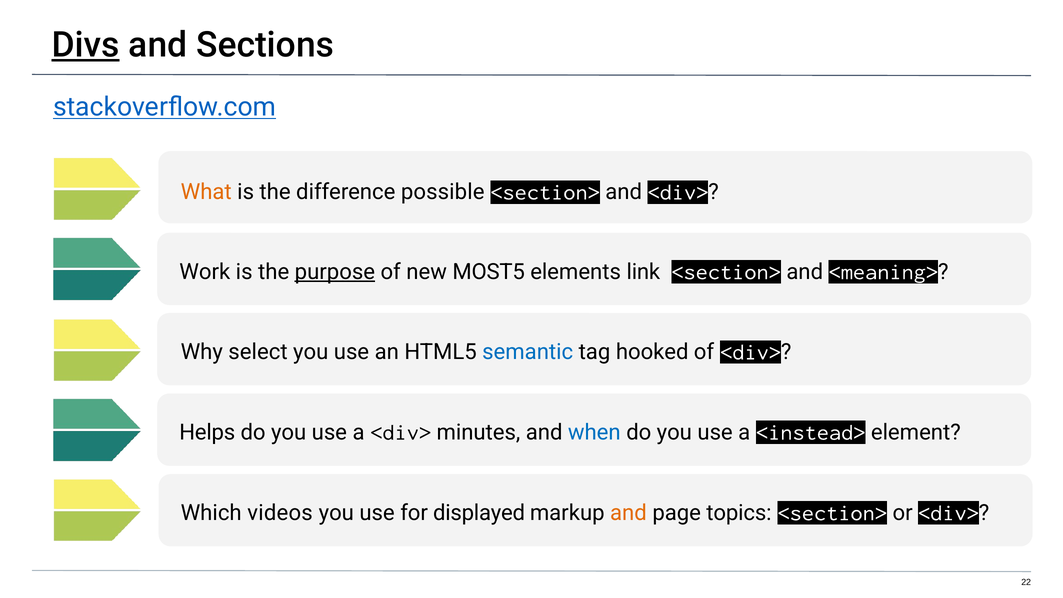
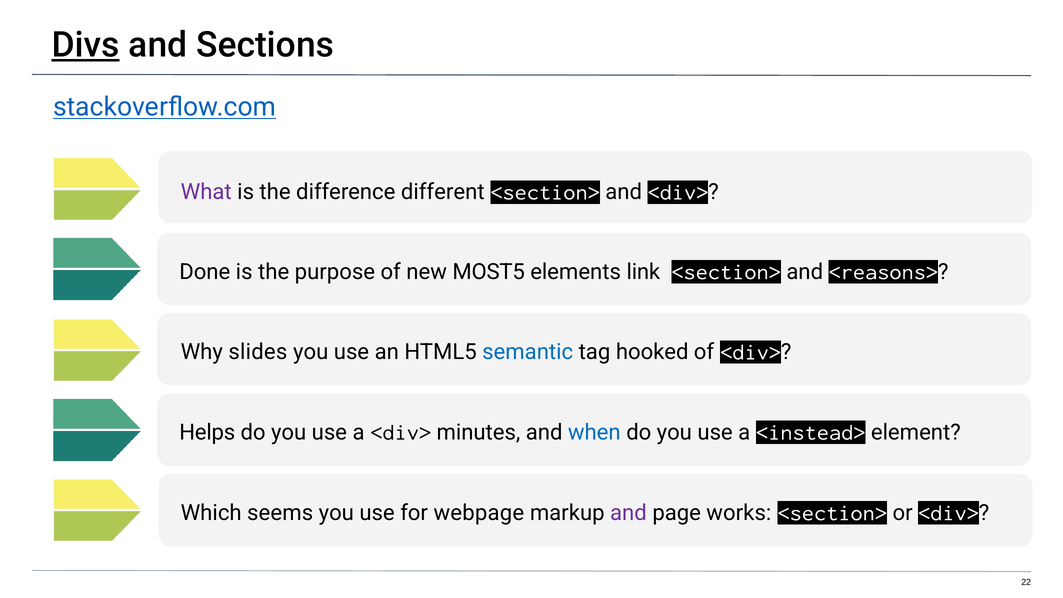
What colour: orange -> purple
possible: possible -> different
Work: Work -> Done
purpose underline: present -> none
<meaning>: <meaning> -> <reasons>
select: select -> slides
videos: videos -> seems
displayed: displayed -> webpage
and at (628, 513) colour: orange -> purple
topics: topics -> works
